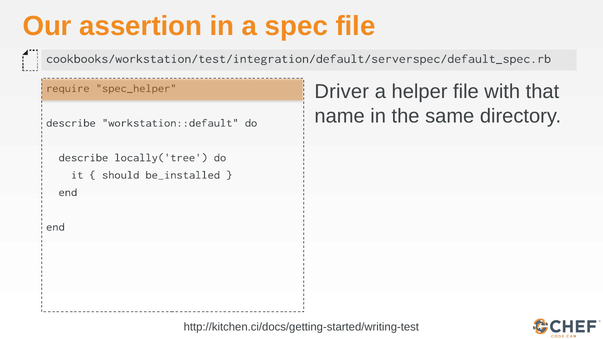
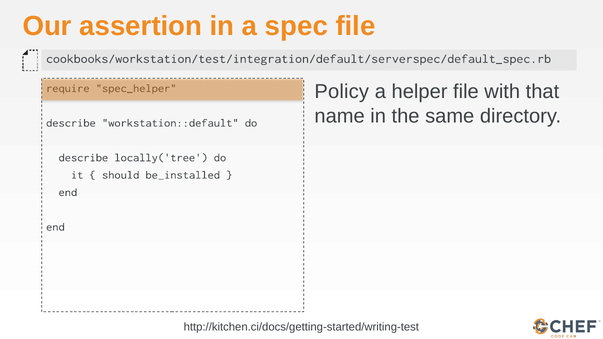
Driver: Driver -> Policy
